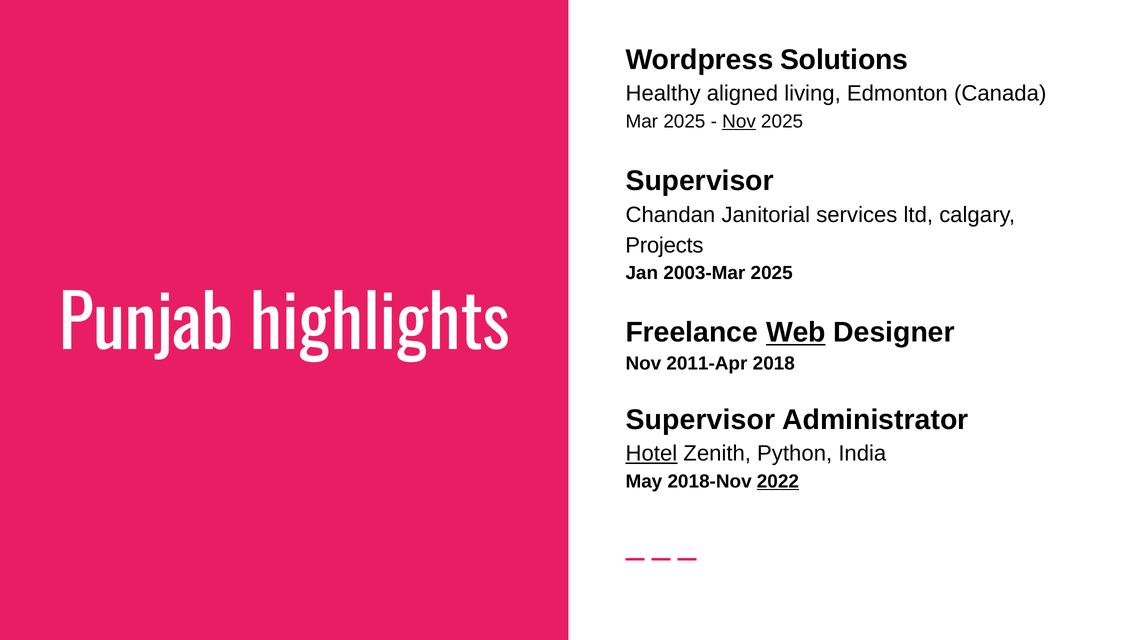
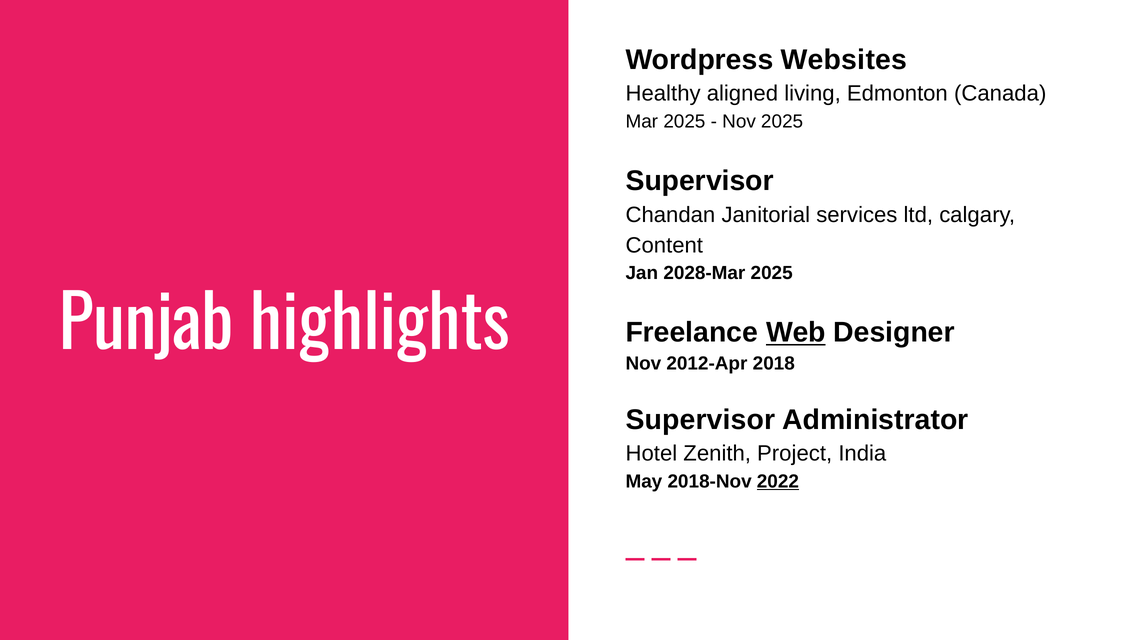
Solutions: Solutions -> Websites
Nov at (739, 121) underline: present -> none
Projects: Projects -> Content
2003-Mar: 2003-Mar -> 2028-Mar
2011-Apr: 2011-Apr -> 2012-Apr
Hotel underline: present -> none
Python: Python -> Project
